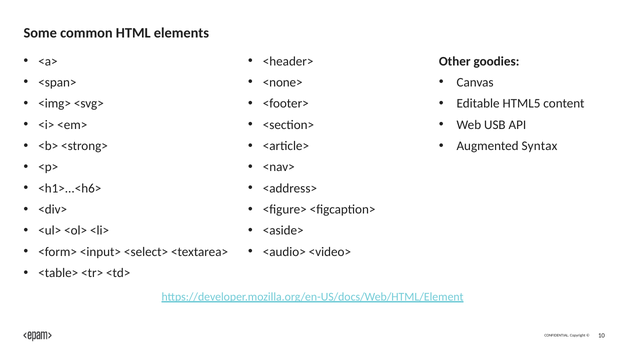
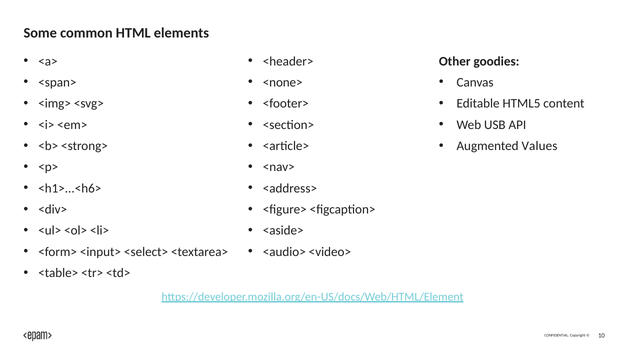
Syntax: Syntax -> Values
